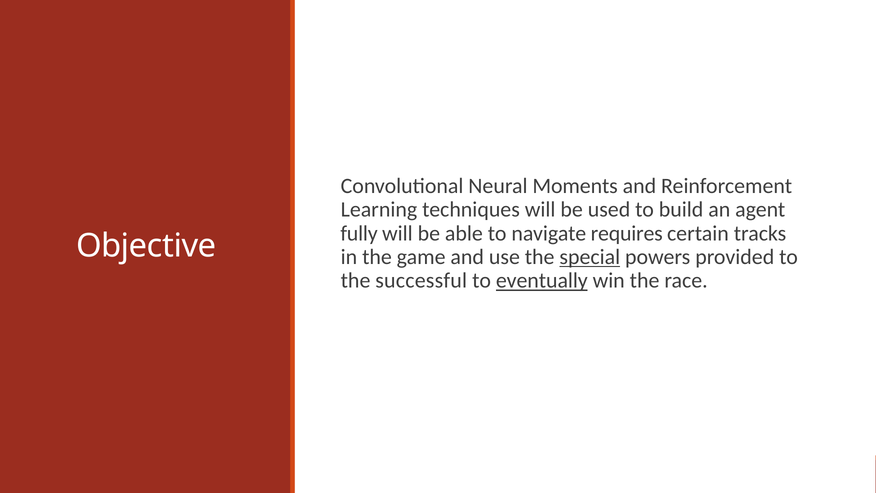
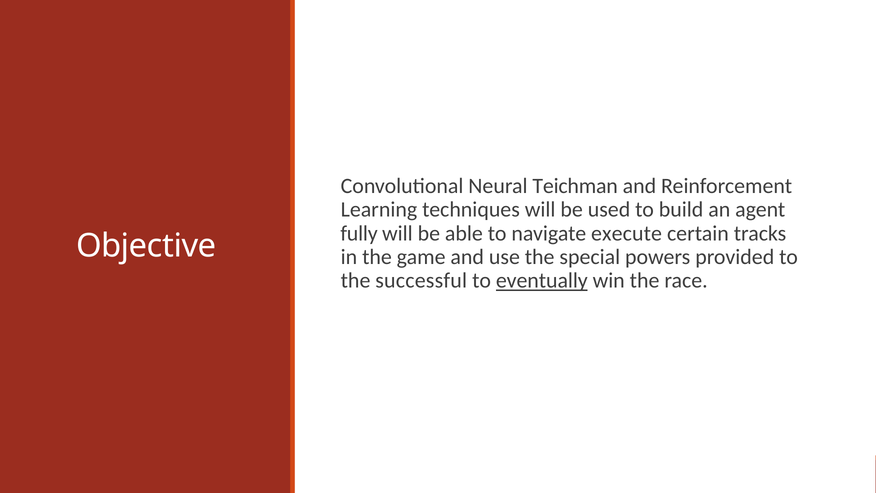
Moments: Moments -> Teichman
requires: requires -> execute
special underline: present -> none
